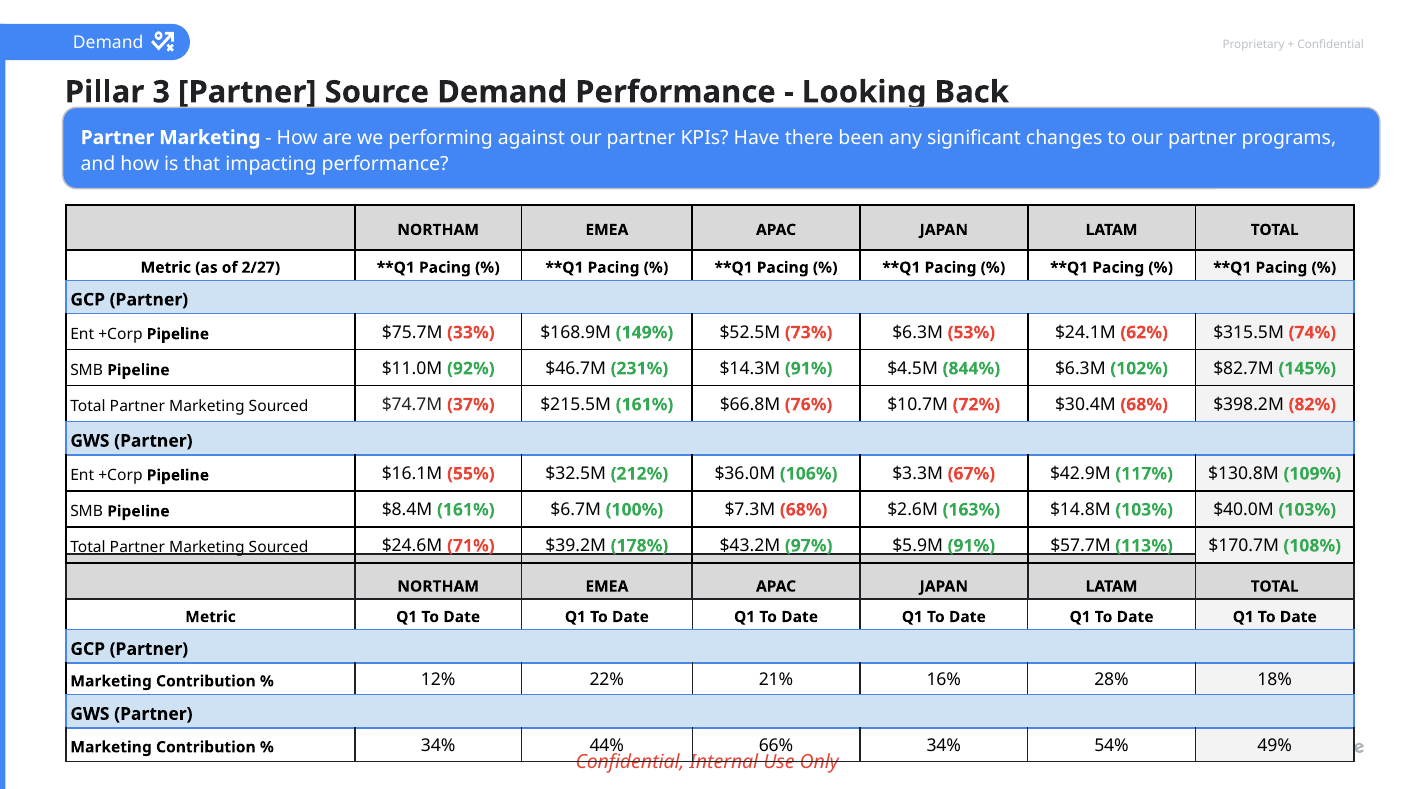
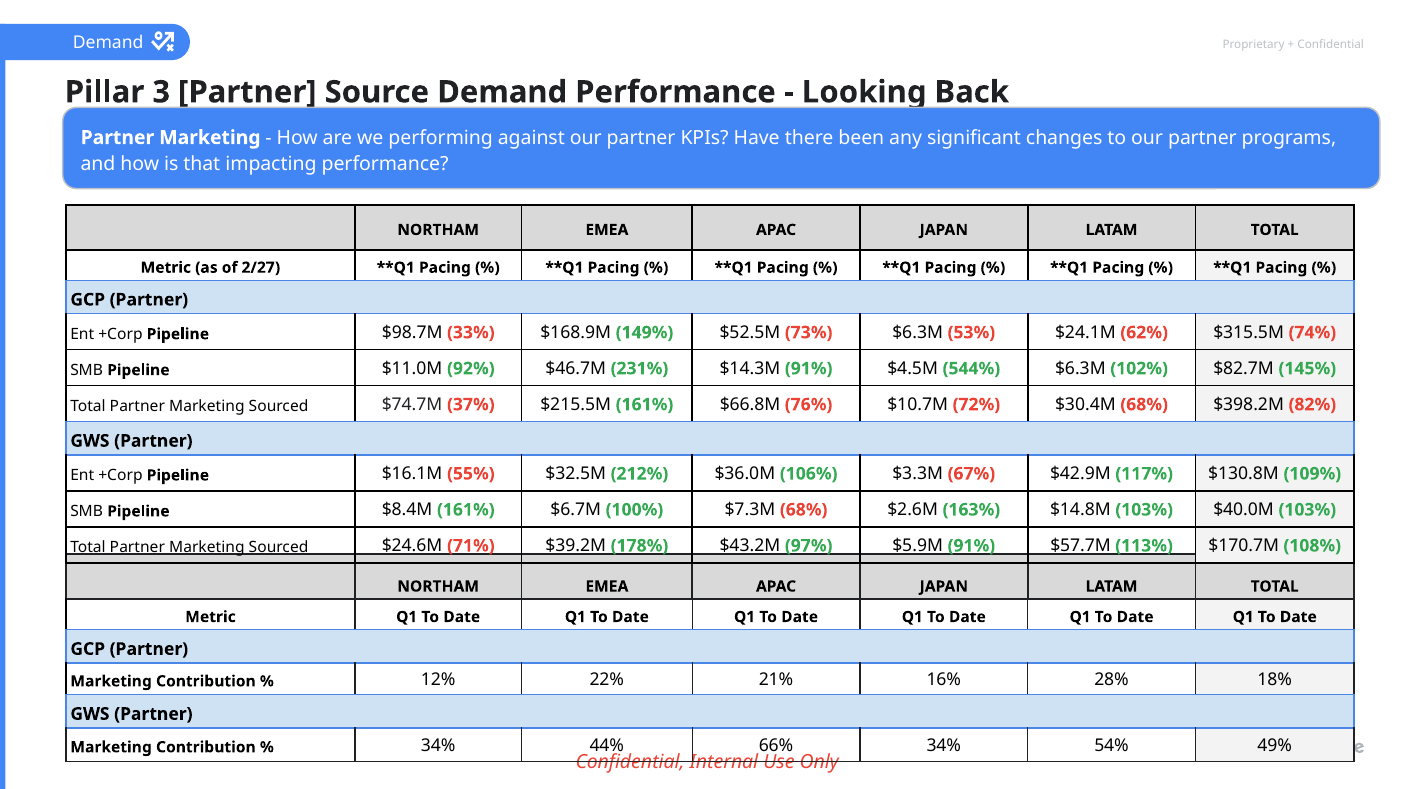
$75.7M: $75.7M -> $98.7M
844%: 844% -> 544%
